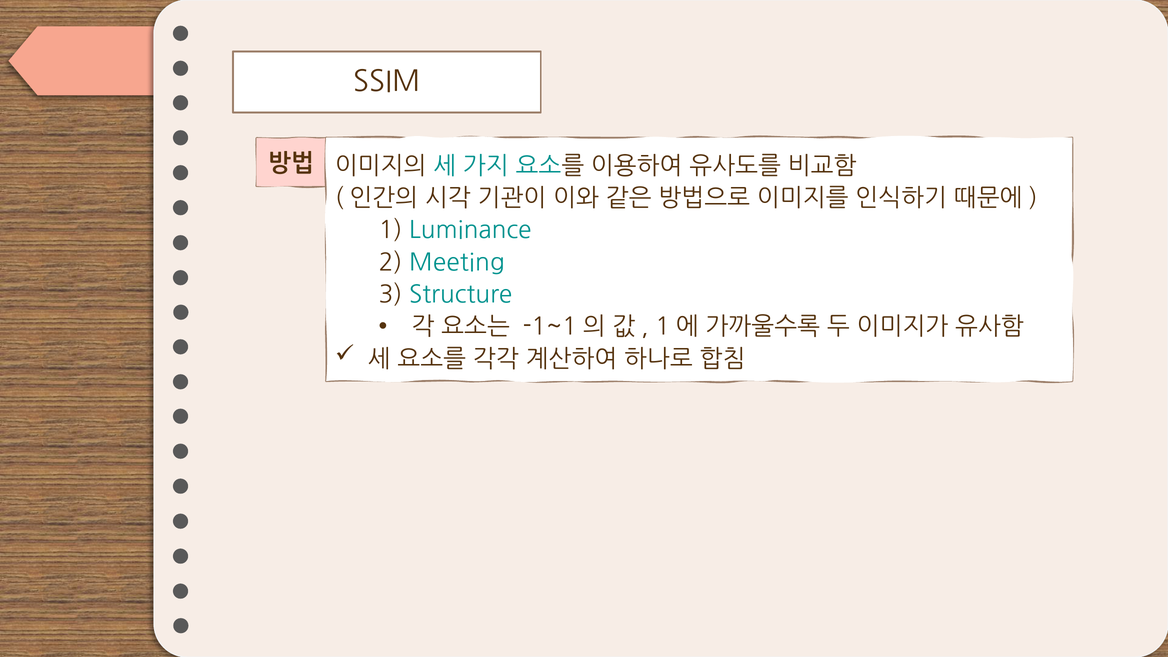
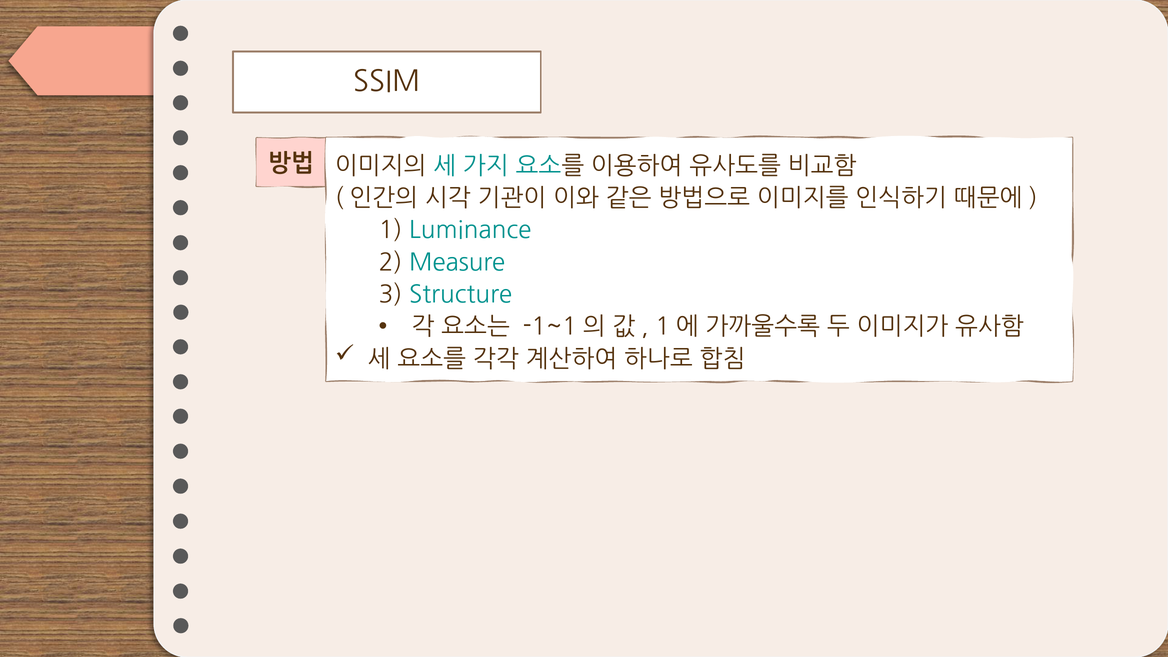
Meeting: Meeting -> Measure
